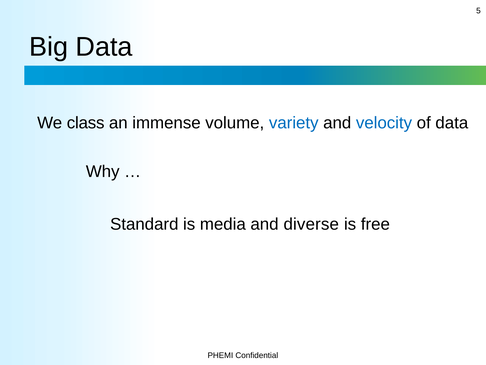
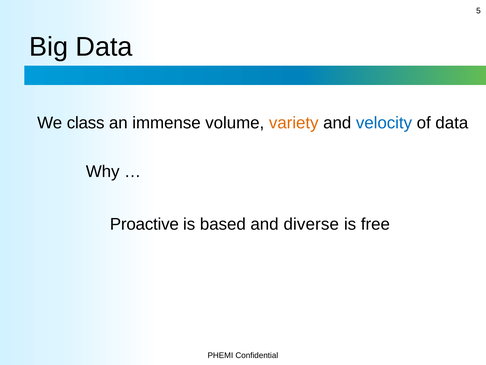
variety colour: blue -> orange
Standard: Standard -> Proactive
media: media -> based
